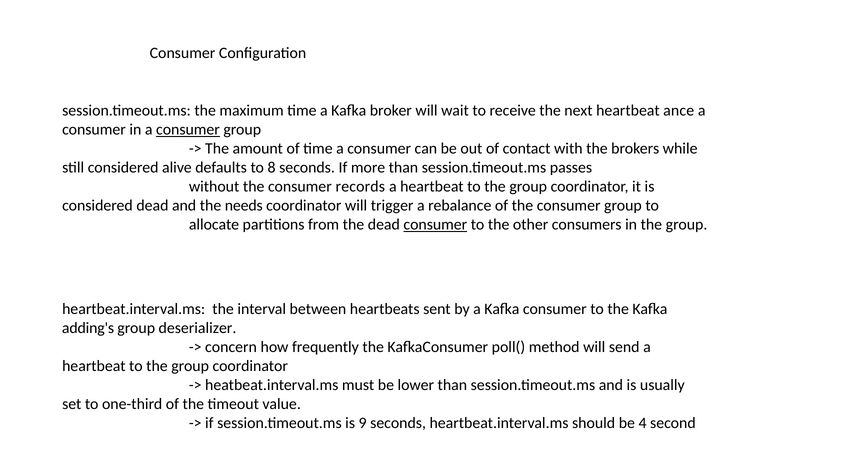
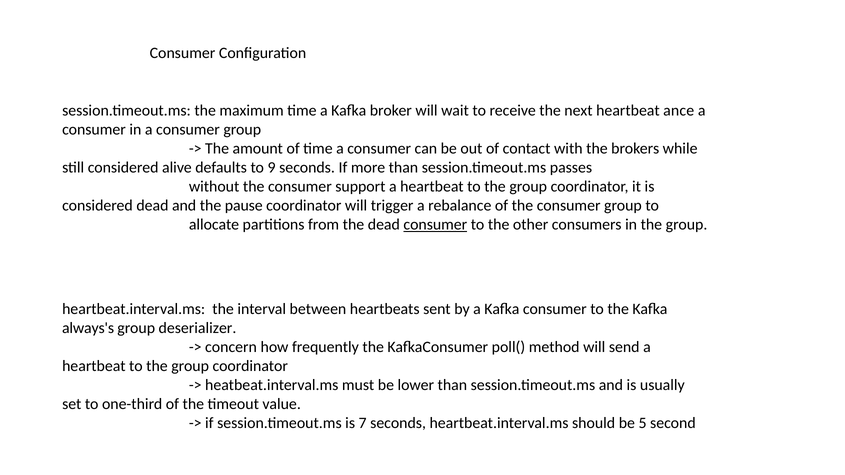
consumer at (188, 130) underline: present -> none
8: 8 -> 9
records: records -> support
needs: needs -> pause
adding's: adding's -> always's
9: 9 -> 7
4: 4 -> 5
